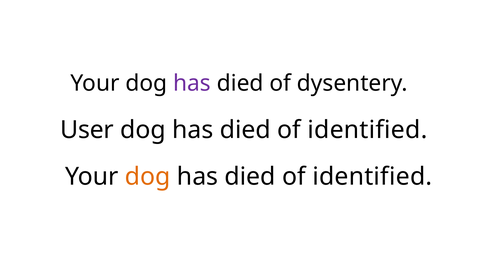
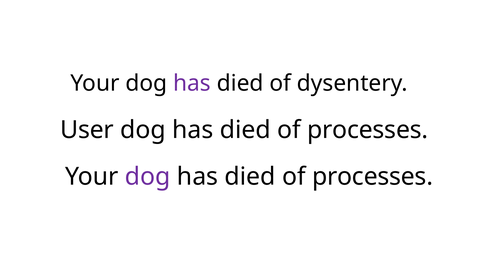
identified at (367, 130): identified -> processes
dog at (148, 176) colour: orange -> purple
identified at (372, 176): identified -> processes
